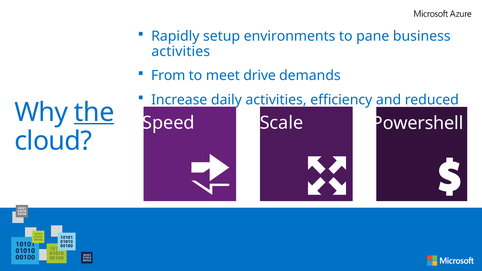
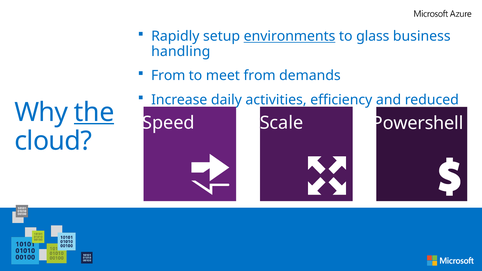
environments underline: none -> present
pane: pane -> glass
activities at (181, 52): activities -> handling
meet drive: drive -> from
